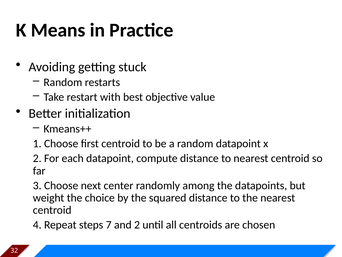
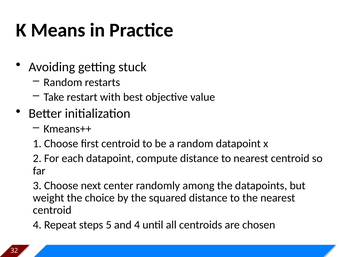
7: 7 -> 5
and 2: 2 -> 4
